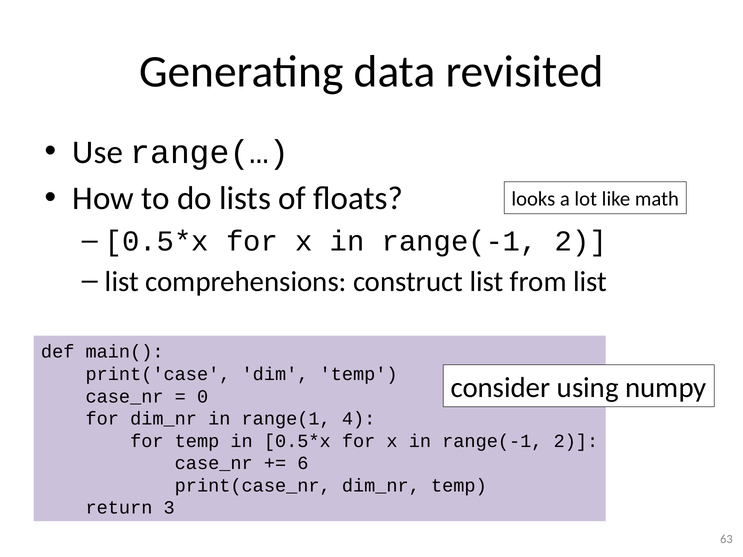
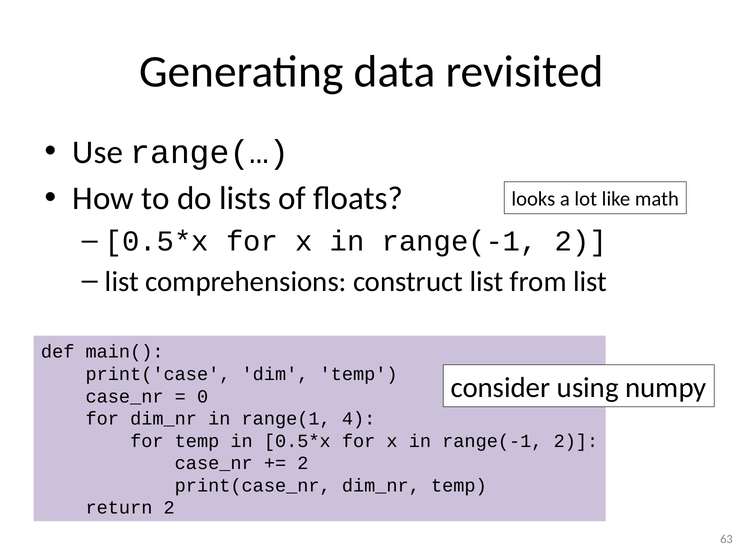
6 at (303, 463): 6 -> 2
return 3: 3 -> 2
